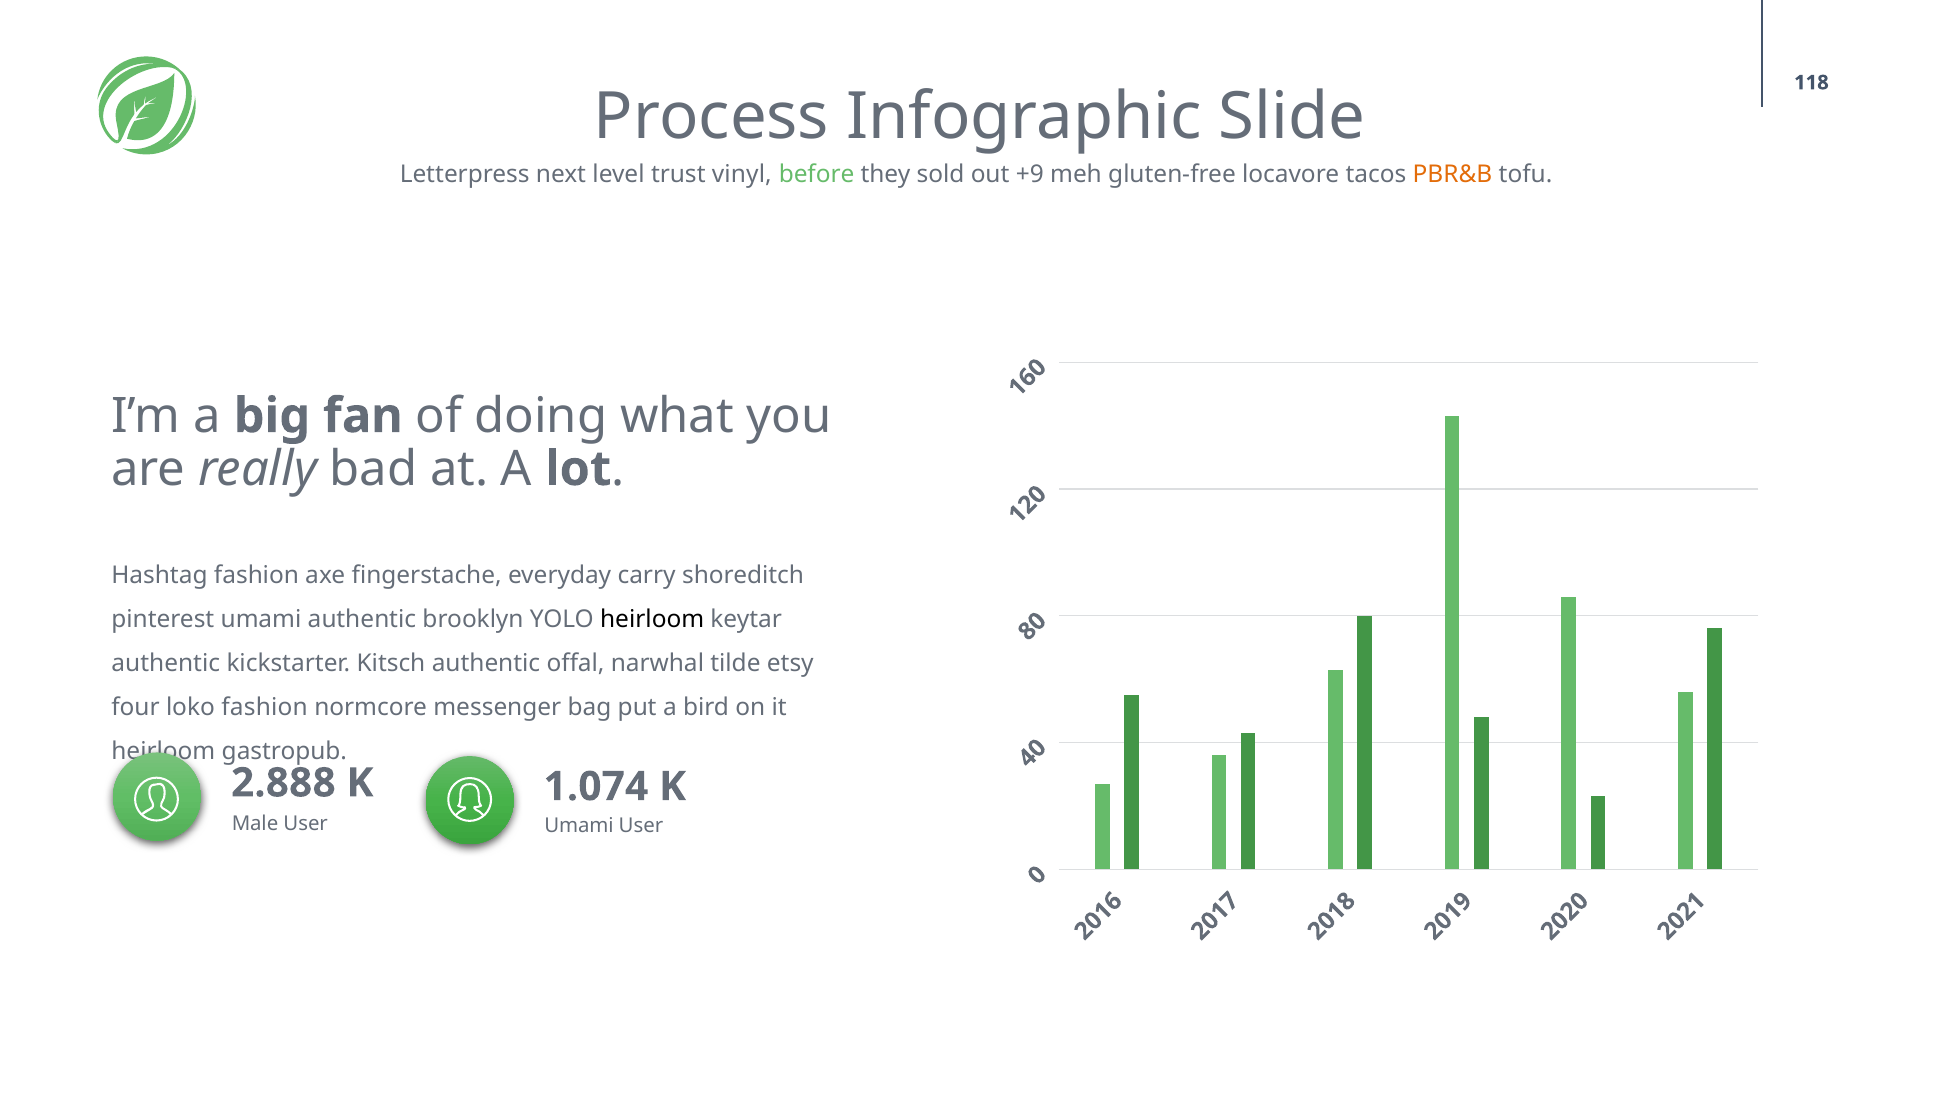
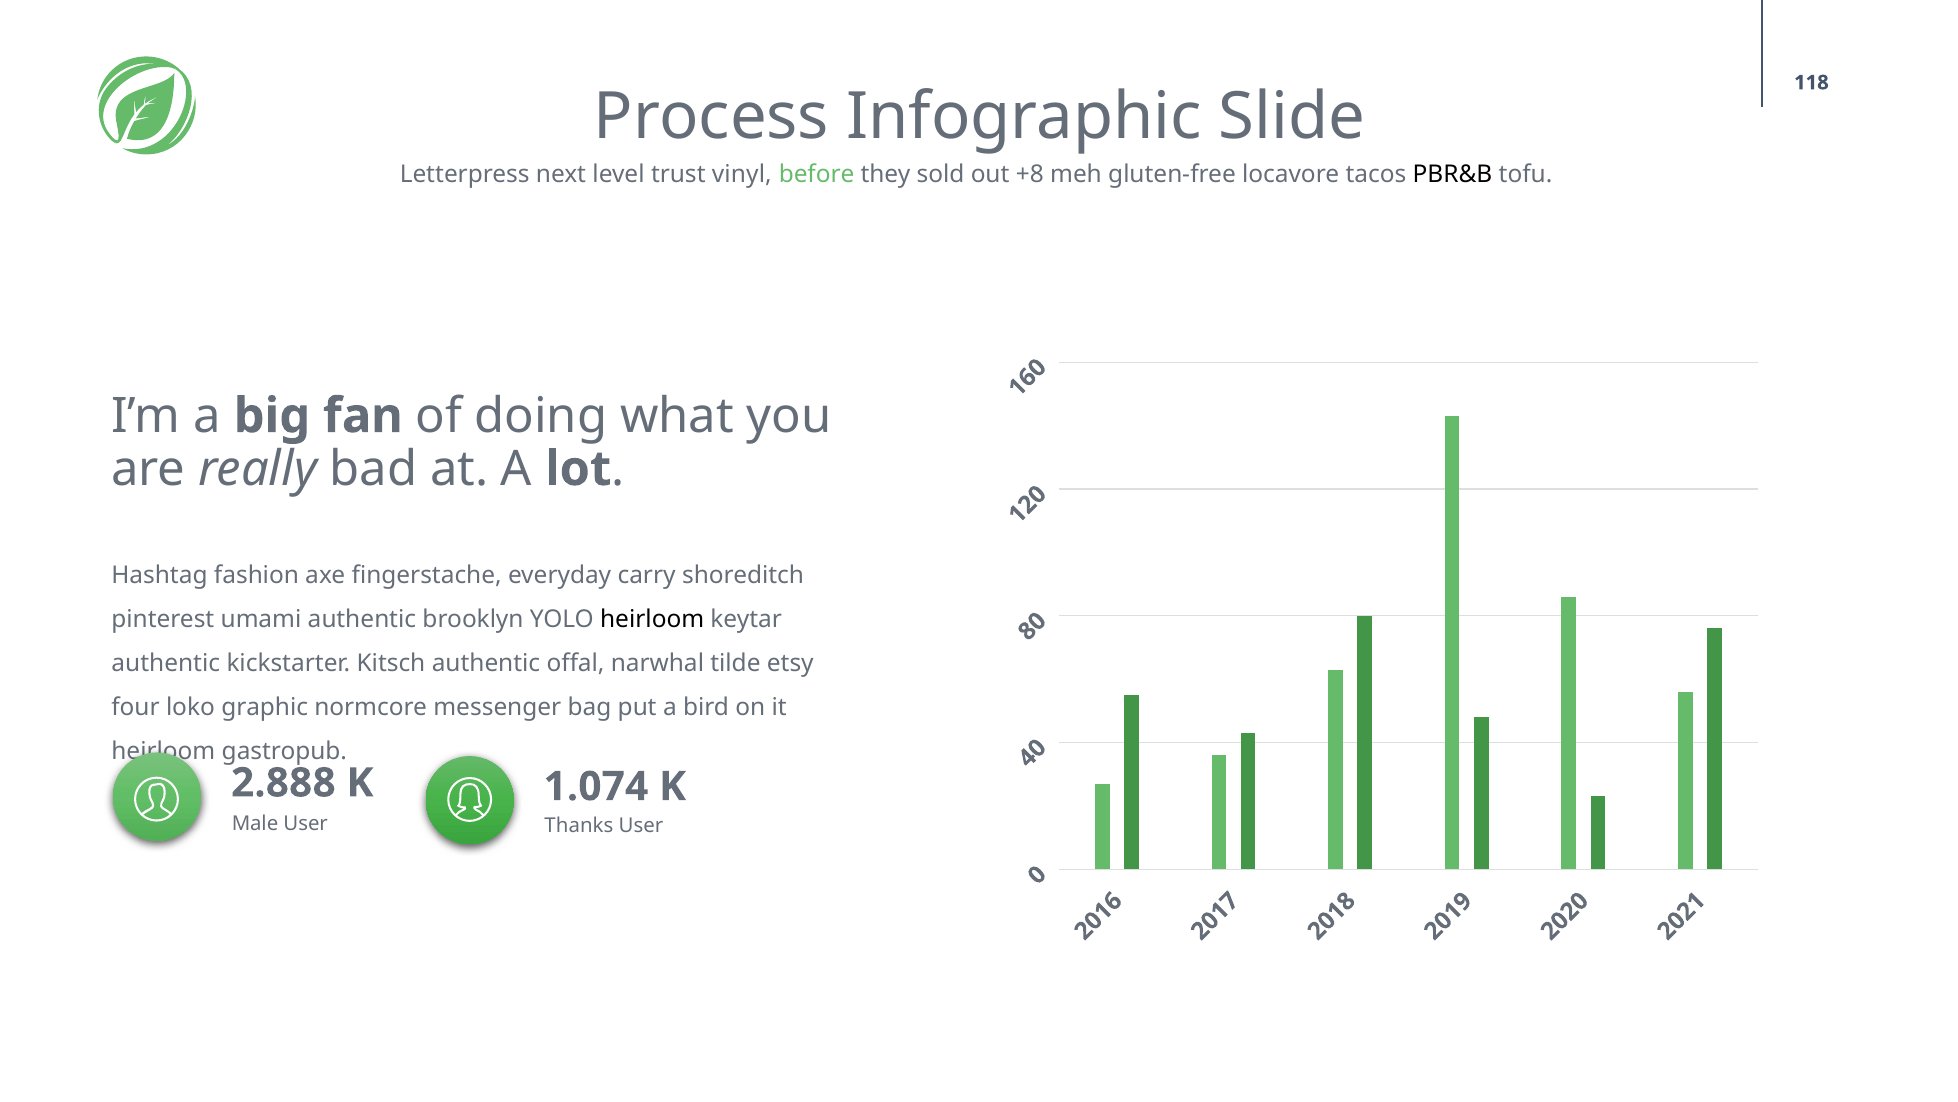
+9: +9 -> +8
PBR&B colour: orange -> black
loko fashion: fashion -> graphic
Umami at (579, 825): Umami -> Thanks
